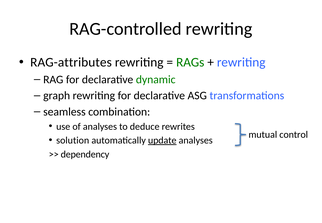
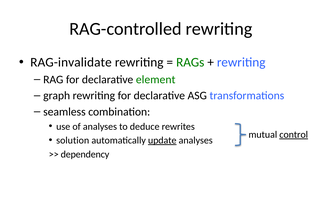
RAG-attributes: RAG-attributes -> RAG-invalidate
dynamic: dynamic -> element
control underline: none -> present
